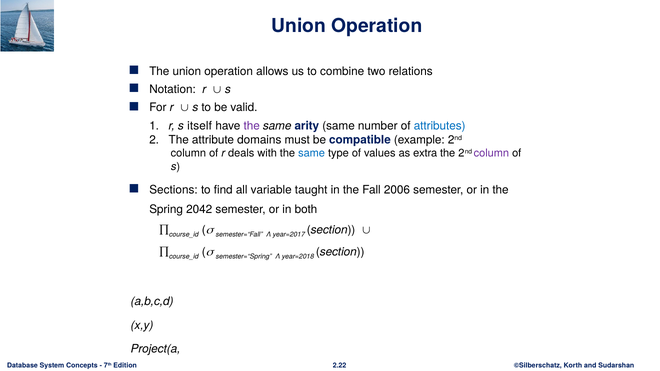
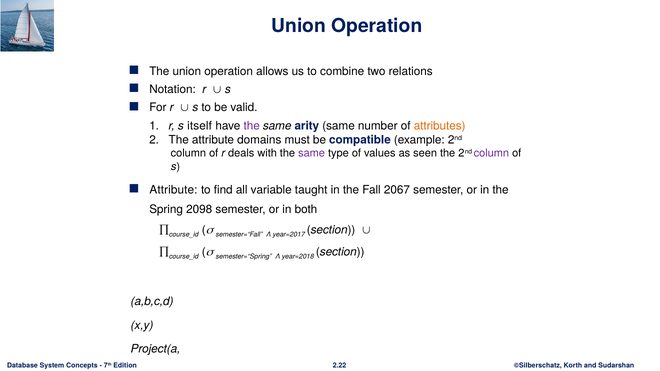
attributes colour: blue -> orange
same at (312, 153) colour: blue -> purple
extra: extra -> seen
Sections at (174, 190): Sections -> Attribute
2006: 2006 -> 2067
2042: 2042 -> 2098
